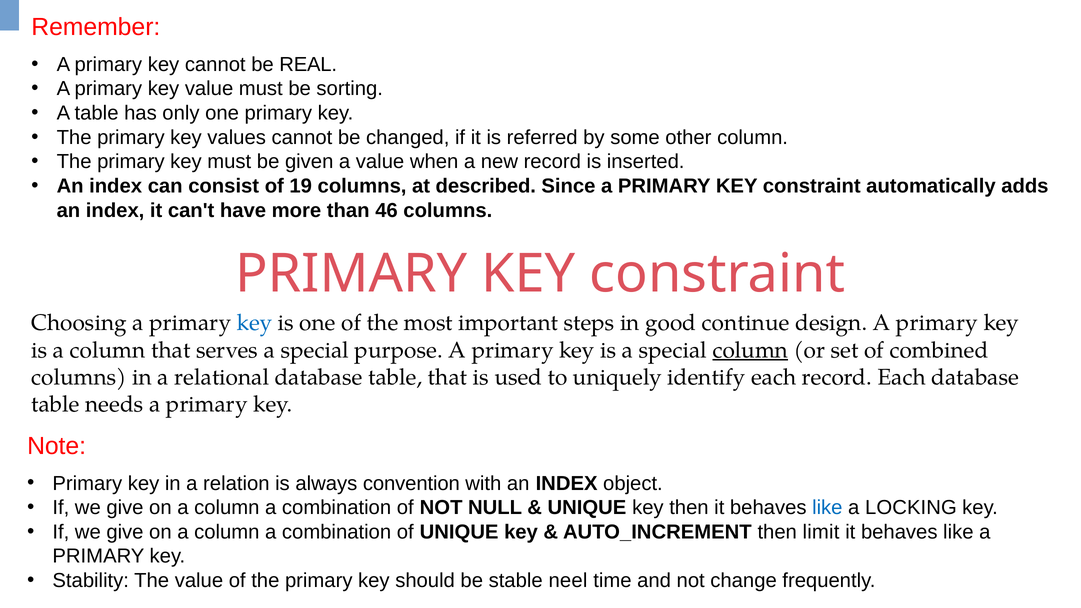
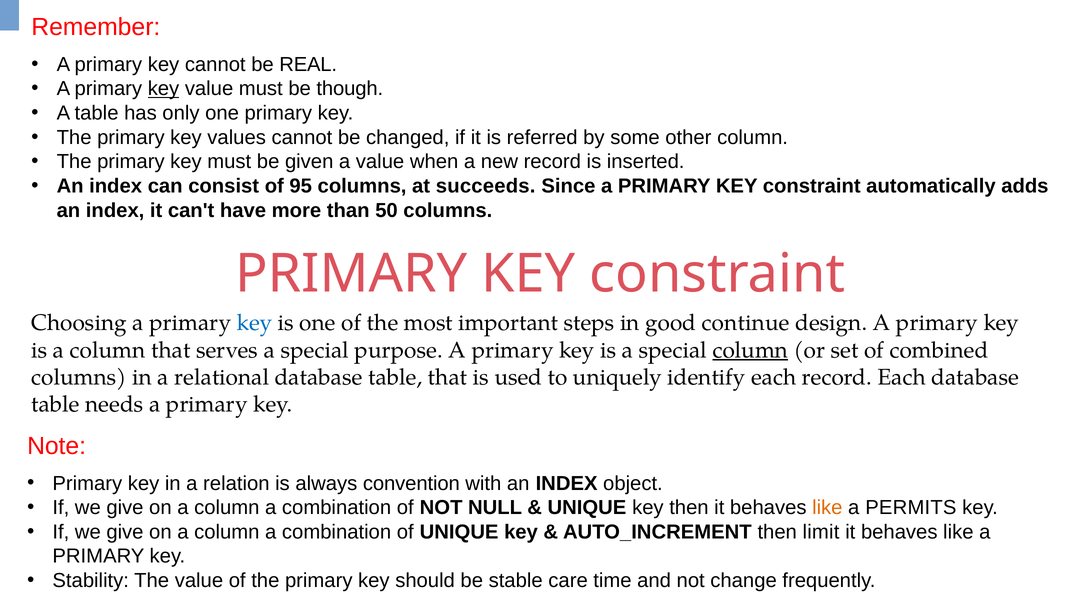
key at (164, 89) underline: none -> present
sorting: sorting -> though
19: 19 -> 95
described: described -> succeeds
46: 46 -> 50
like at (827, 508) colour: blue -> orange
LOCKING: LOCKING -> PERMITS
neel: neel -> care
